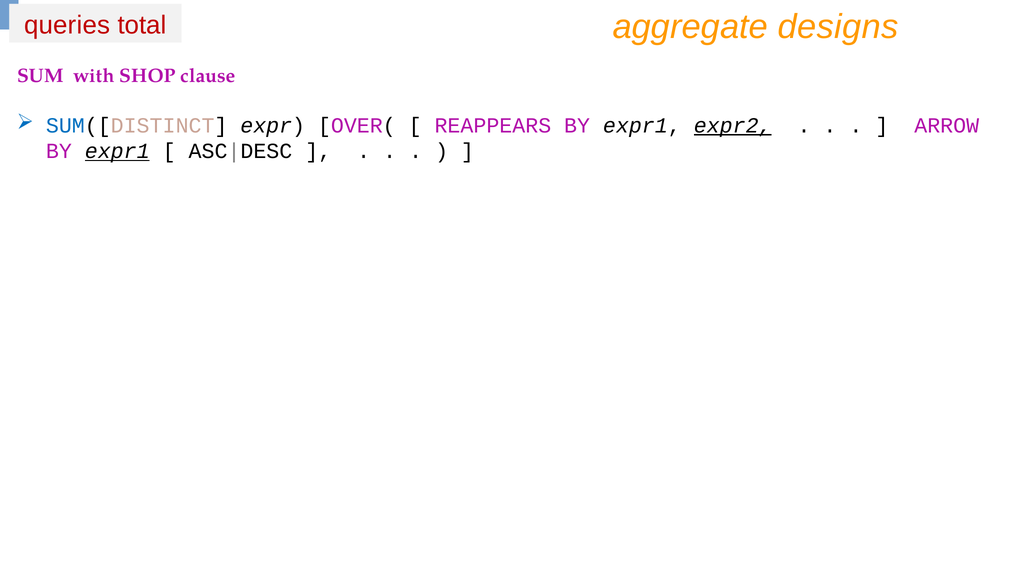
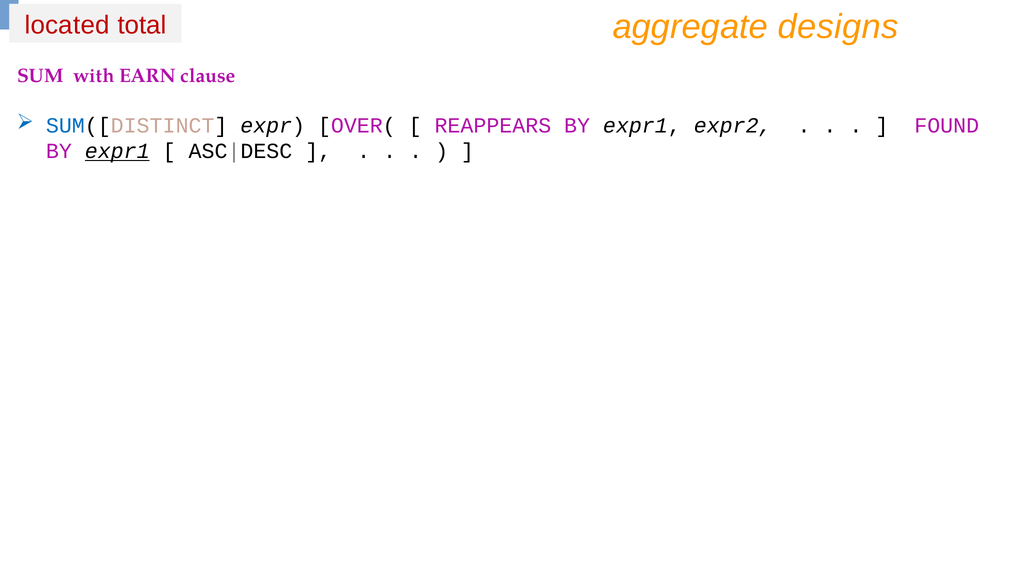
queries: queries -> located
SHOP: SHOP -> EARN
expr2 underline: present -> none
ARROW: ARROW -> FOUND
